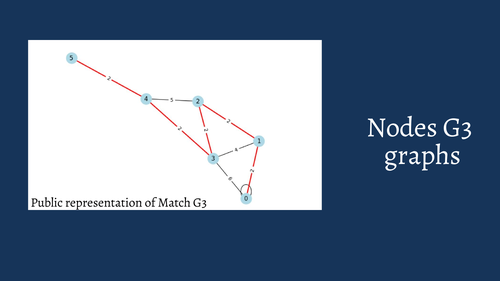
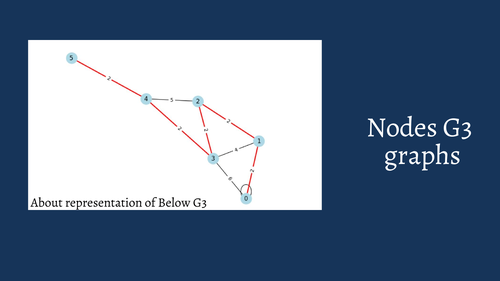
Public: Public -> About
Match: Match -> Below
